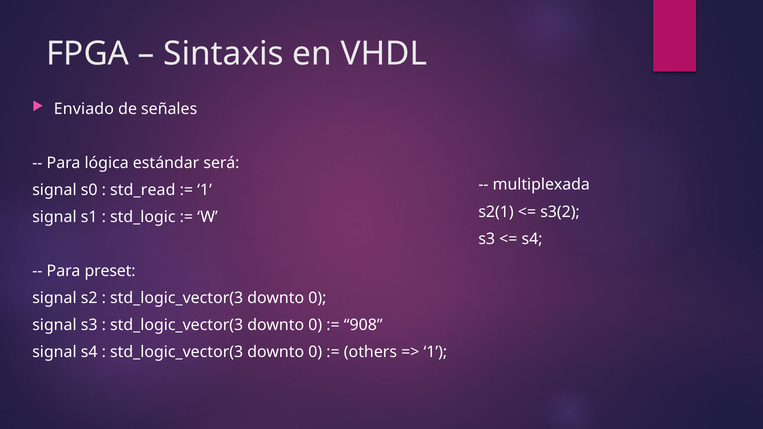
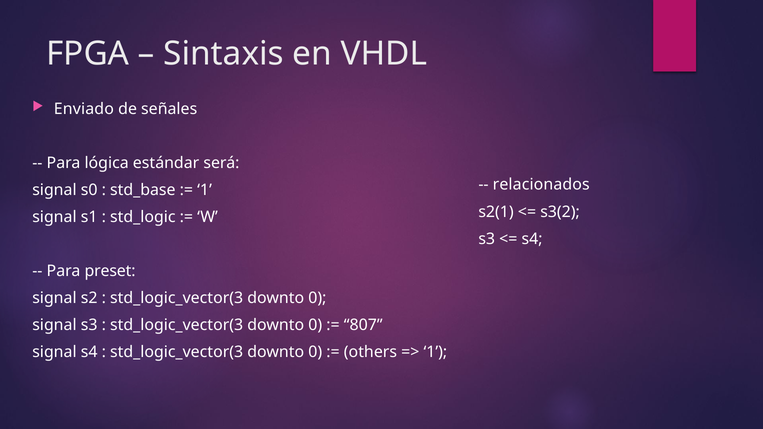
multiplexada: multiplexada -> relacionados
std_read: std_read -> std_base
908: 908 -> 807
